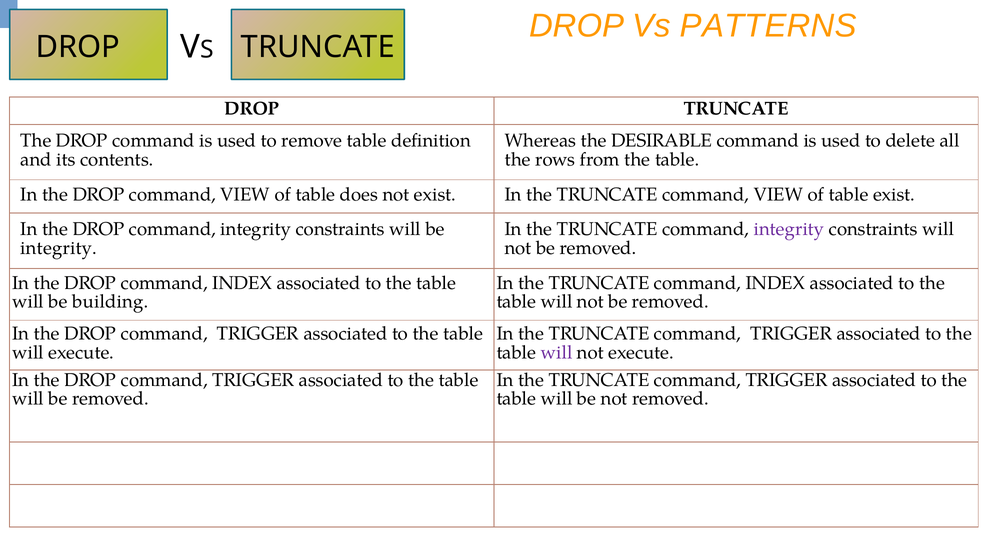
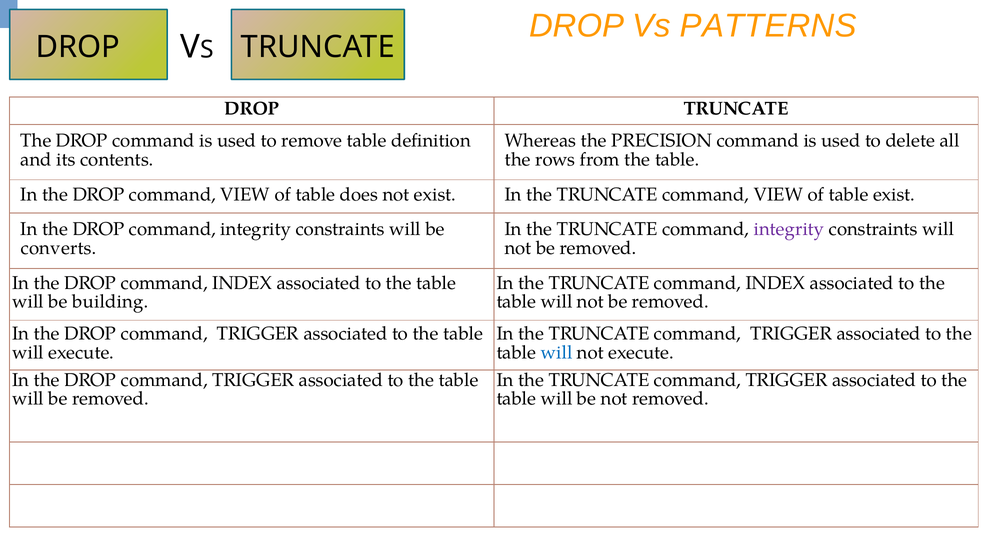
DESIRABLE: DESIRABLE -> PRECISION
integrity at (59, 248): integrity -> converts
will at (557, 352) colour: purple -> blue
